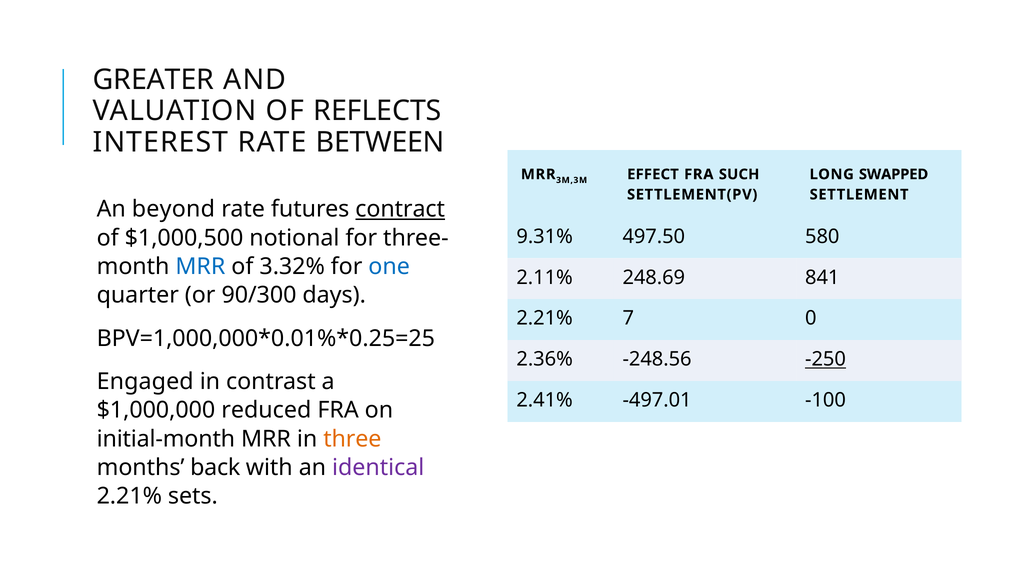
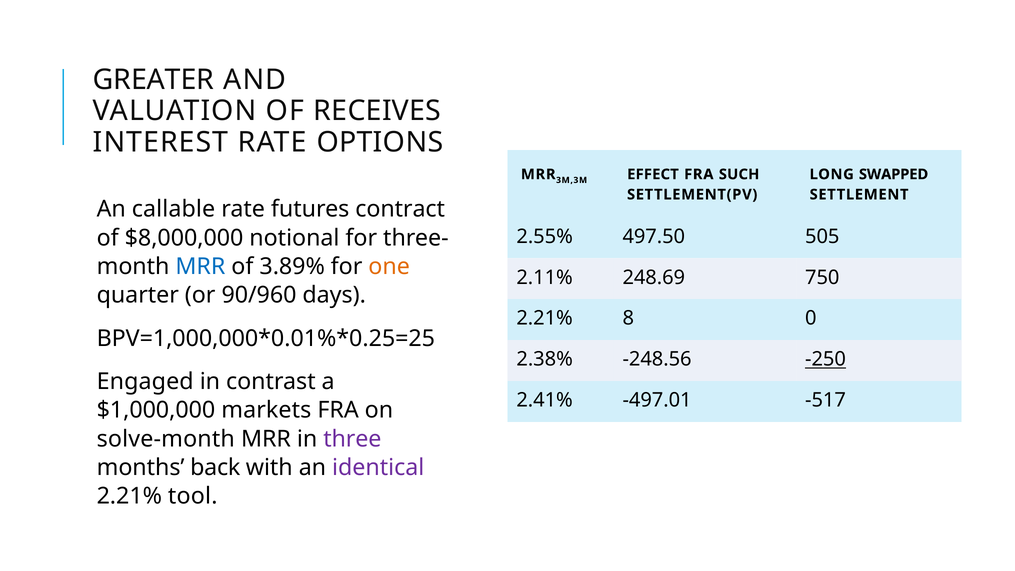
REFLECTS: REFLECTS -> RECEIVES
BETWEEN: BETWEEN -> OPTIONS
beyond: beyond -> callable
contract underline: present -> none
9.31%: 9.31% -> 2.55%
580: 580 -> 505
$1,000,500: $1,000,500 -> $8,000,000
3.32%: 3.32% -> 3.89%
one colour: blue -> orange
841: 841 -> 750
90/300: 90/300 -> 90/960
7: 7 -> 8
2.36%: 2.36% -> 2.38%
-100: -100 -> -517
reduced: reduced -> markets
initial-month: initial-month -> solve-month
three colour: orange -> purple
sets: sets -> tool
